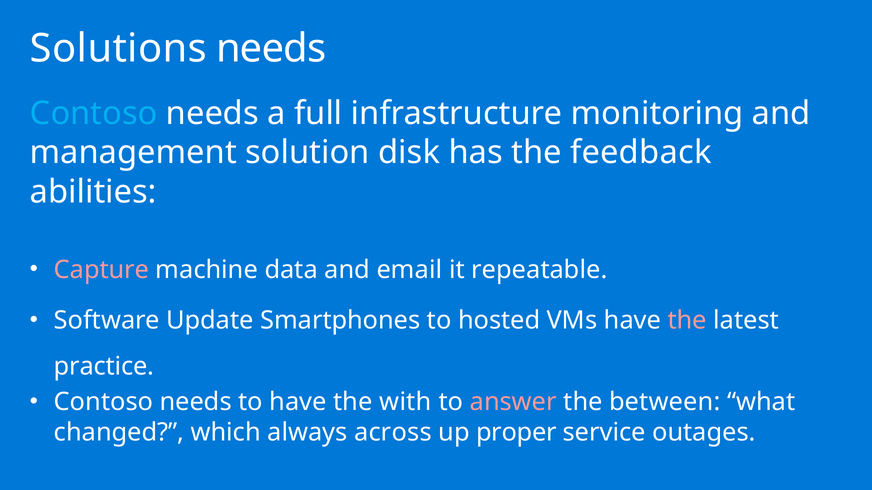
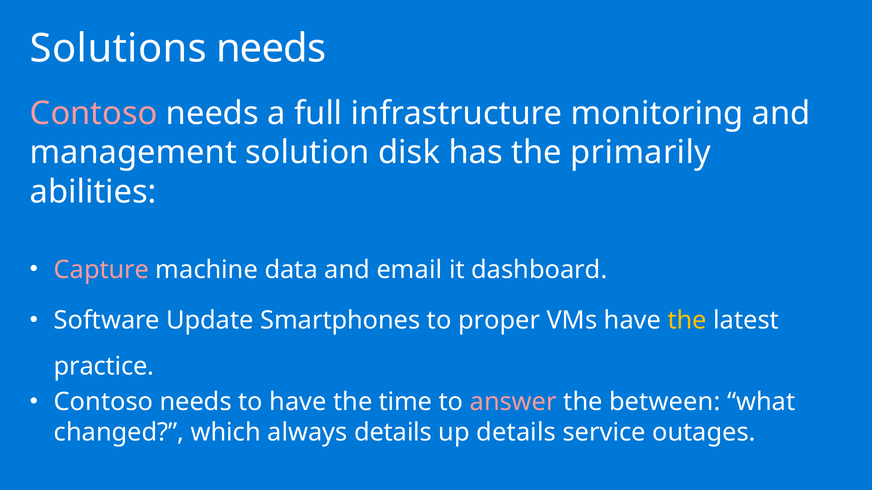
Contoso at (94, 113) colour: light blue -> pink
feedback: feedback -> primarily
repeatable: repeatable -> dashboard
hosted: hosted -> proper
the at (687, 321) colour: pink -> yellow
with: with -> time
always across: across -> details
up proper: proper -> details
